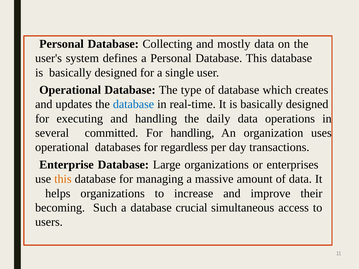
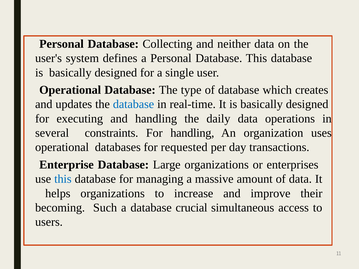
mostly: mostly -> neither
committed: committed -> constraints
regardless: regardless -> requested
this at (63, 179) colour: orange -> blue
